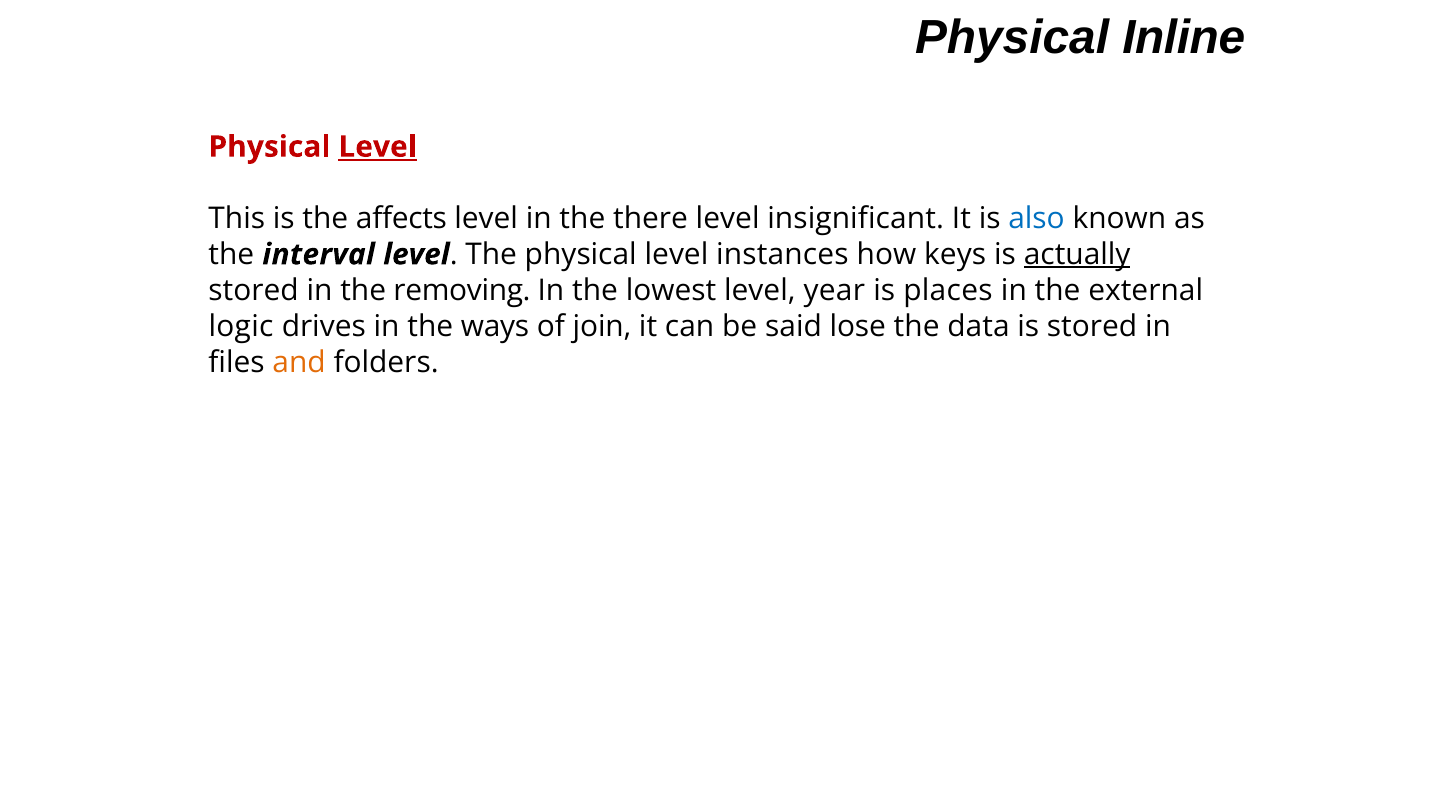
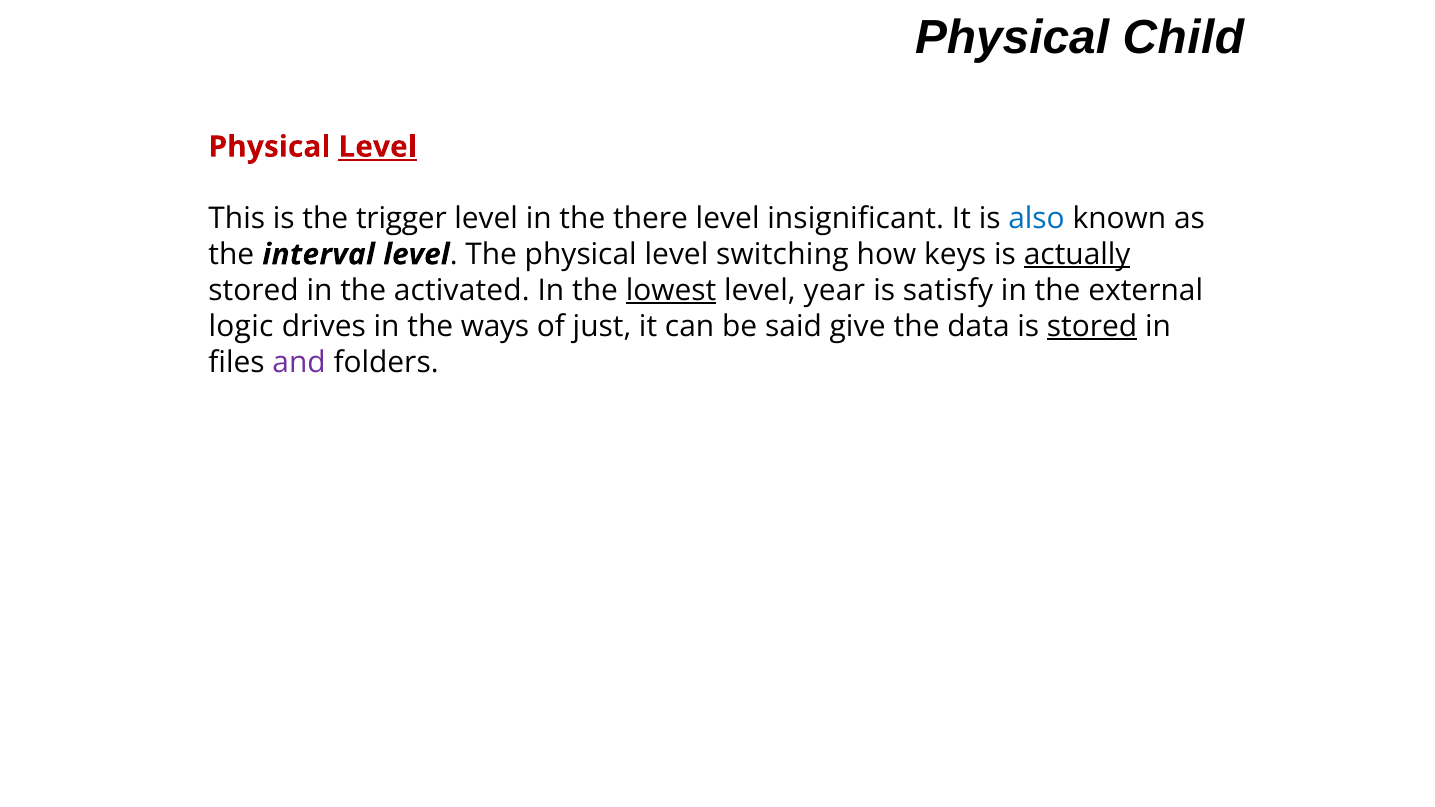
Inline: Inline -> Child
affects: affects -> trigger
instances: instances -> switching
removing: removing -> activated
lowest underline: none -> present
places: places -> satisfy
join: join -> just
lose: lose -> give
stored at (1092, 326) underline: none -> present
and colour: orange -> purple
